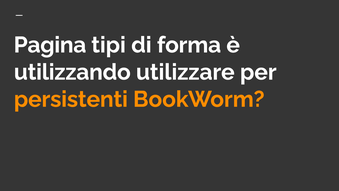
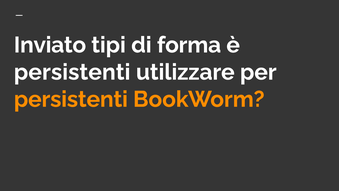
Pagina: Pagina -> Inviato
utilizzando at (72, 72): utilizzando -> persistenti
